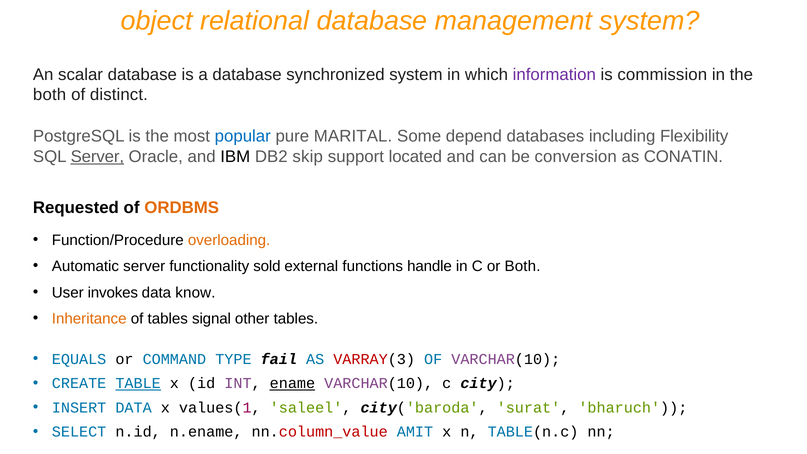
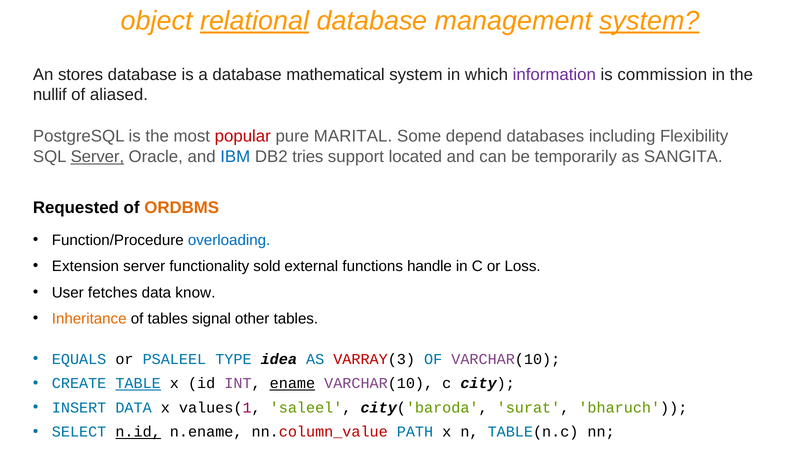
relational underline: none -> present
system at (650, 21) underline: none -> present
scalar: scalar -> stores
synchronized: synchronized -> mathematical
both at (50, 95): both -> nullif
distinct: distinct -> aliased
popular colour: blue -> red
IBM colour: black -> blue
skip: skip -> tries
conversion: conversion -> temporarily
CONATIN: CONATIN -> SANGITA
overloading colour: orange -> blue
Automatic: Automatic -> Extension
or Both: Both -> Loss
invokes: invokes -> fetches
COMMAND: COMMAND -> PSALEEL
fail: fail -> idea
n.id underline: none -> present
AMIT: AMIT -> PATH
